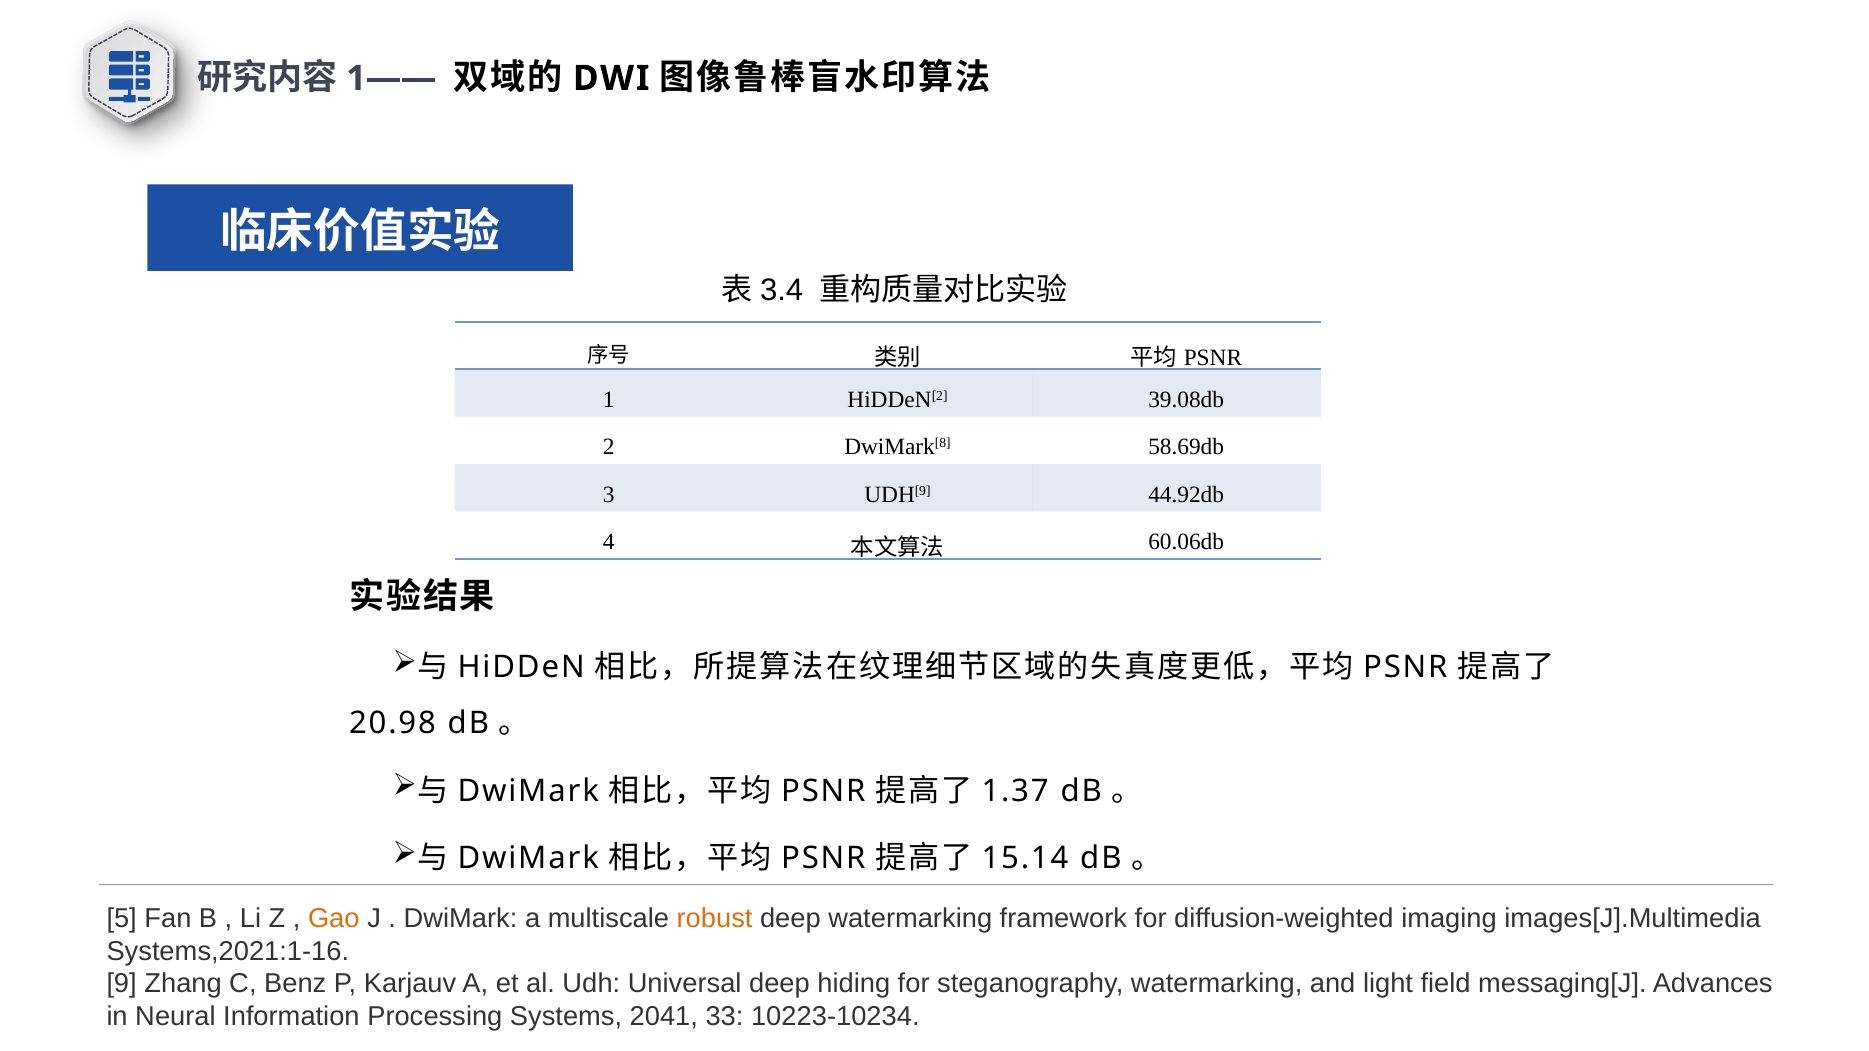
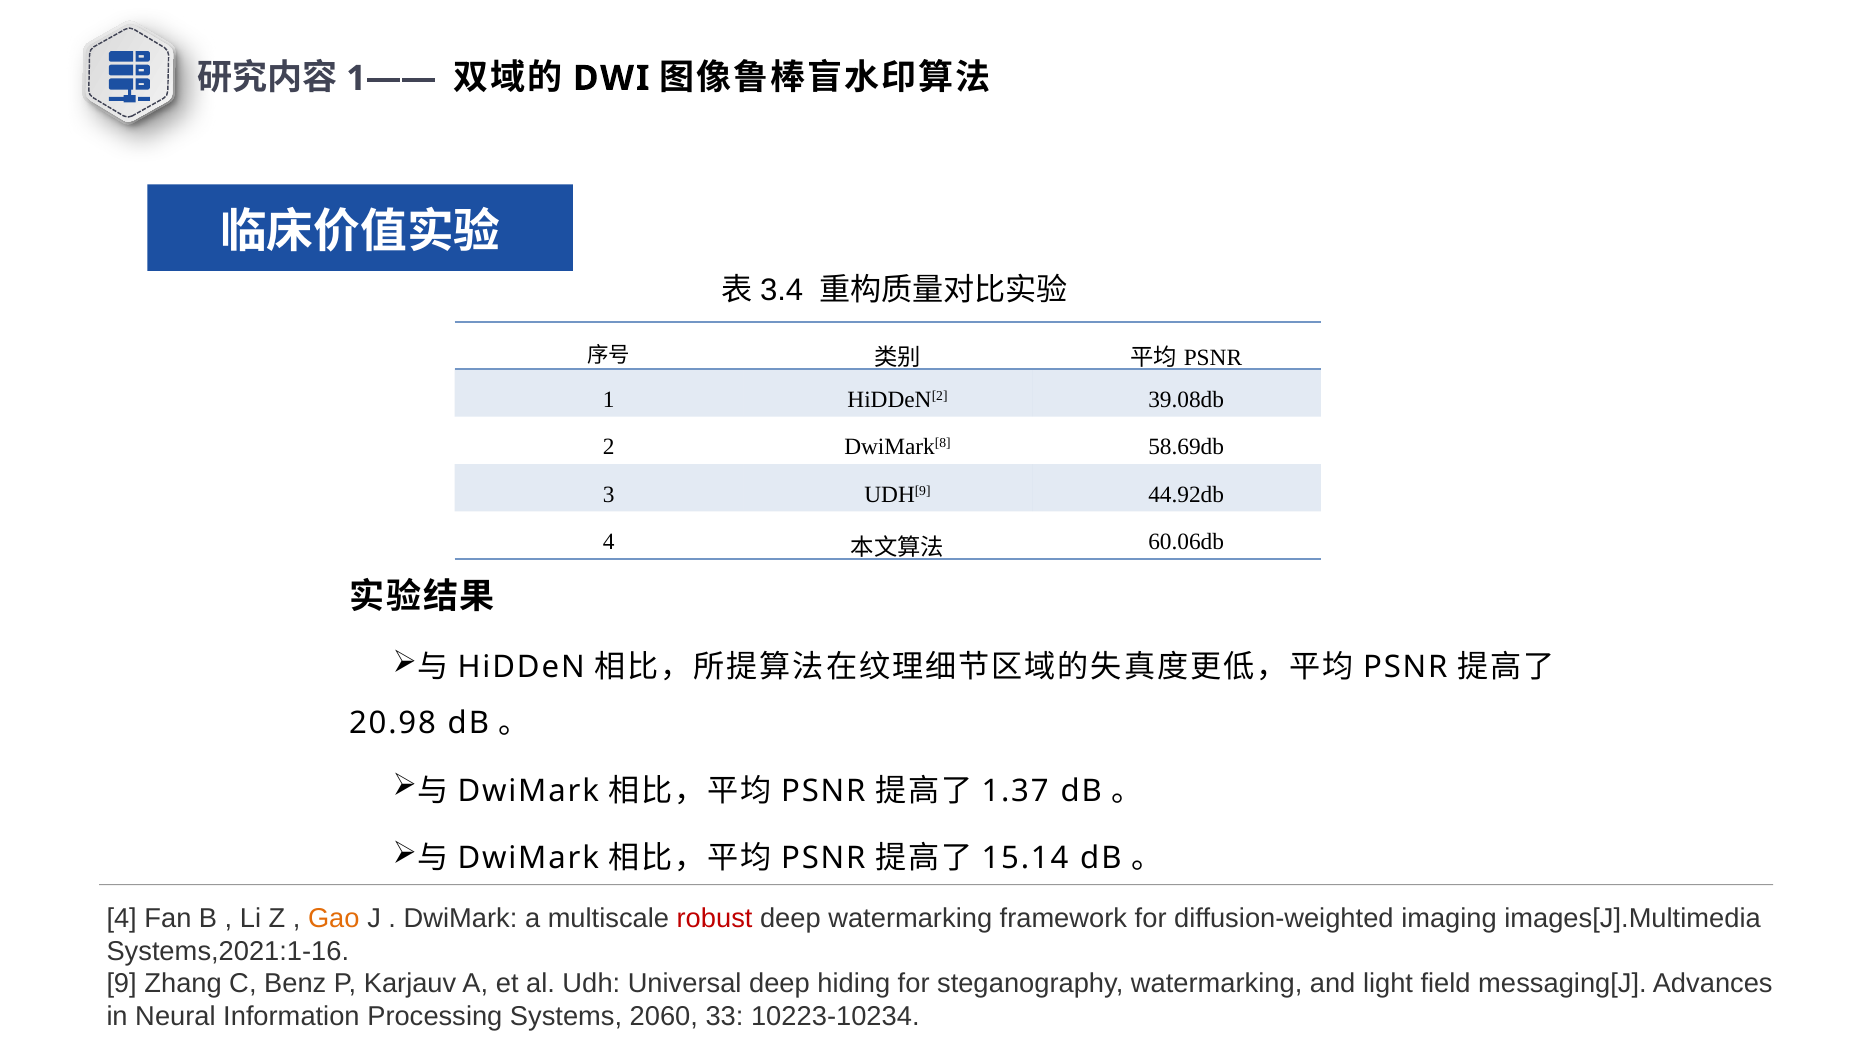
5 at (122, 919): 5 -> 4
robust colour: orange -> red
2041: 2041 -> 2060
